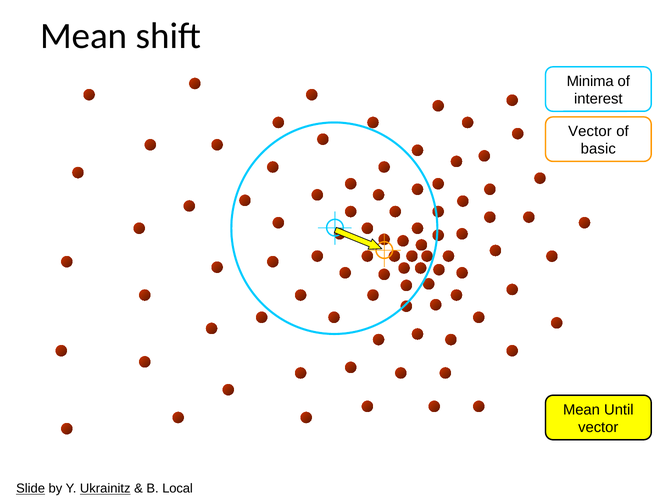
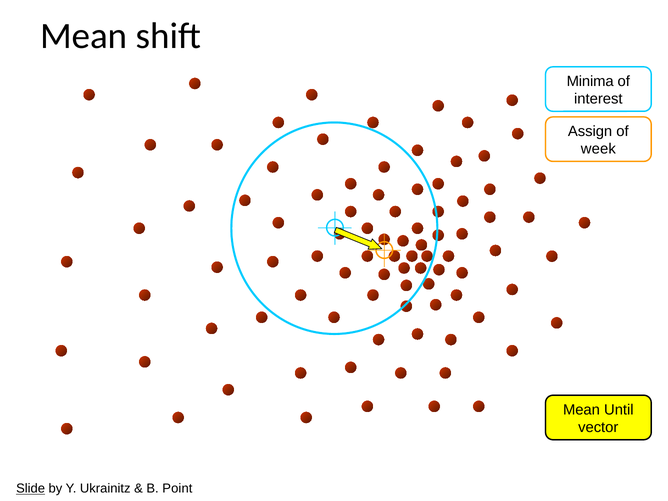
Vector at (590, 131): Vector -> Assign
basic: basic -> week
Ukrainitz underline: present -> none
Local: Local -> Point
